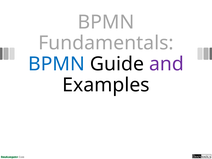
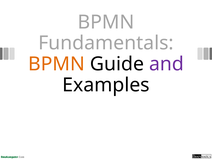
BPMN at (56, 64) colour: blue -> orange
